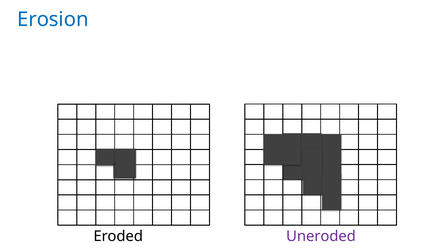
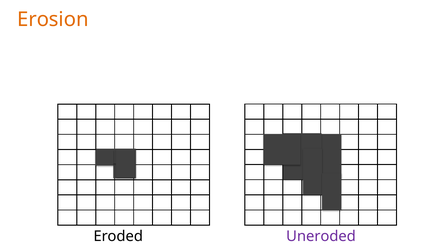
Erosion colour: blue -> orange
